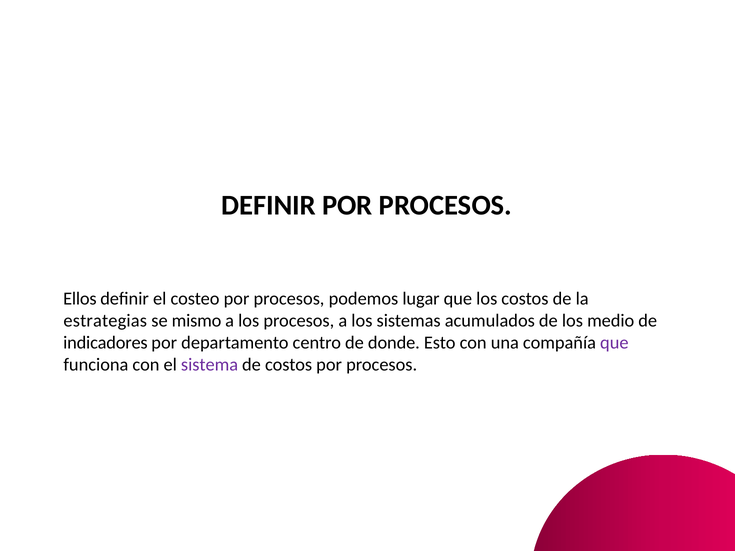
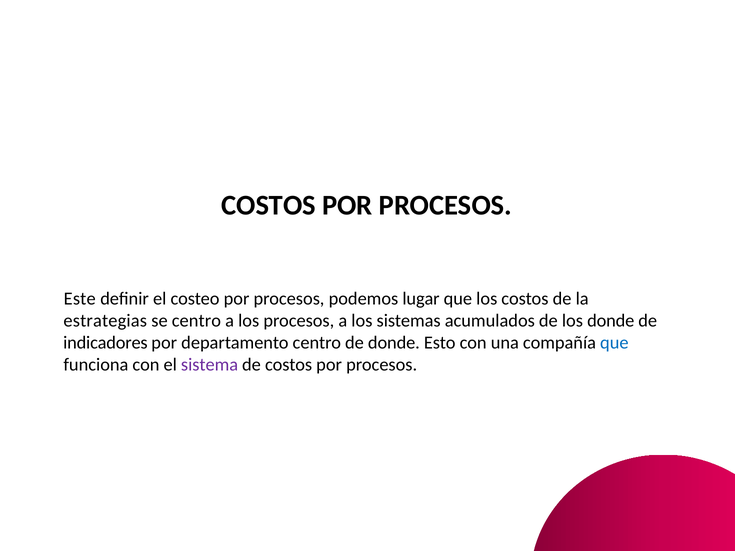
DEFINIR at (269, 205): DEFINIR -> COSTOS
Ellos: Ellos -> Este
se mismo: mismo -> centro
los medio: medio -> donde
que at (614, 343) colour: purple -> blue
